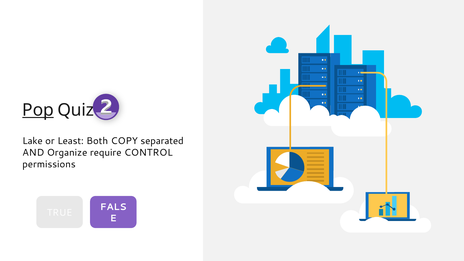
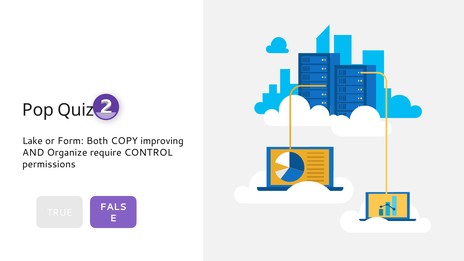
Pop underline: present -> none
Least: Least -> Form
separated: separated -> improving
